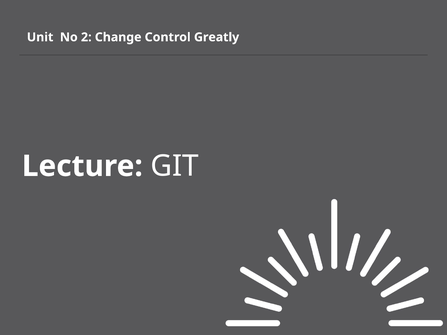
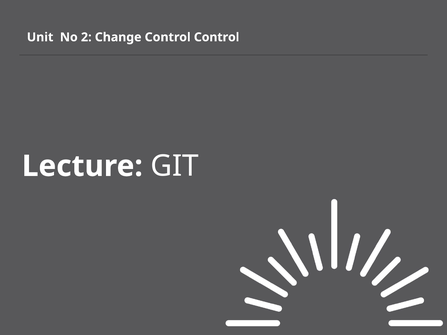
Control Greatly: Greatly -> Control
